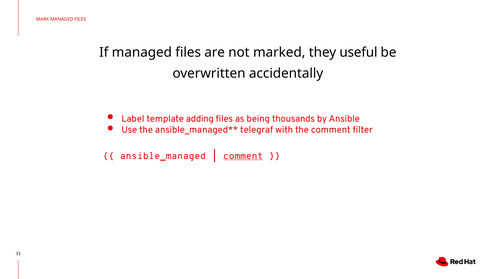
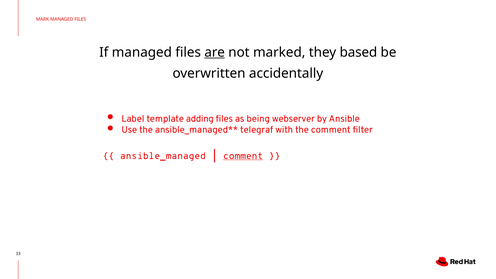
are underline: none -> present
useful: useful -> based
thousands: thousands -> webserver
